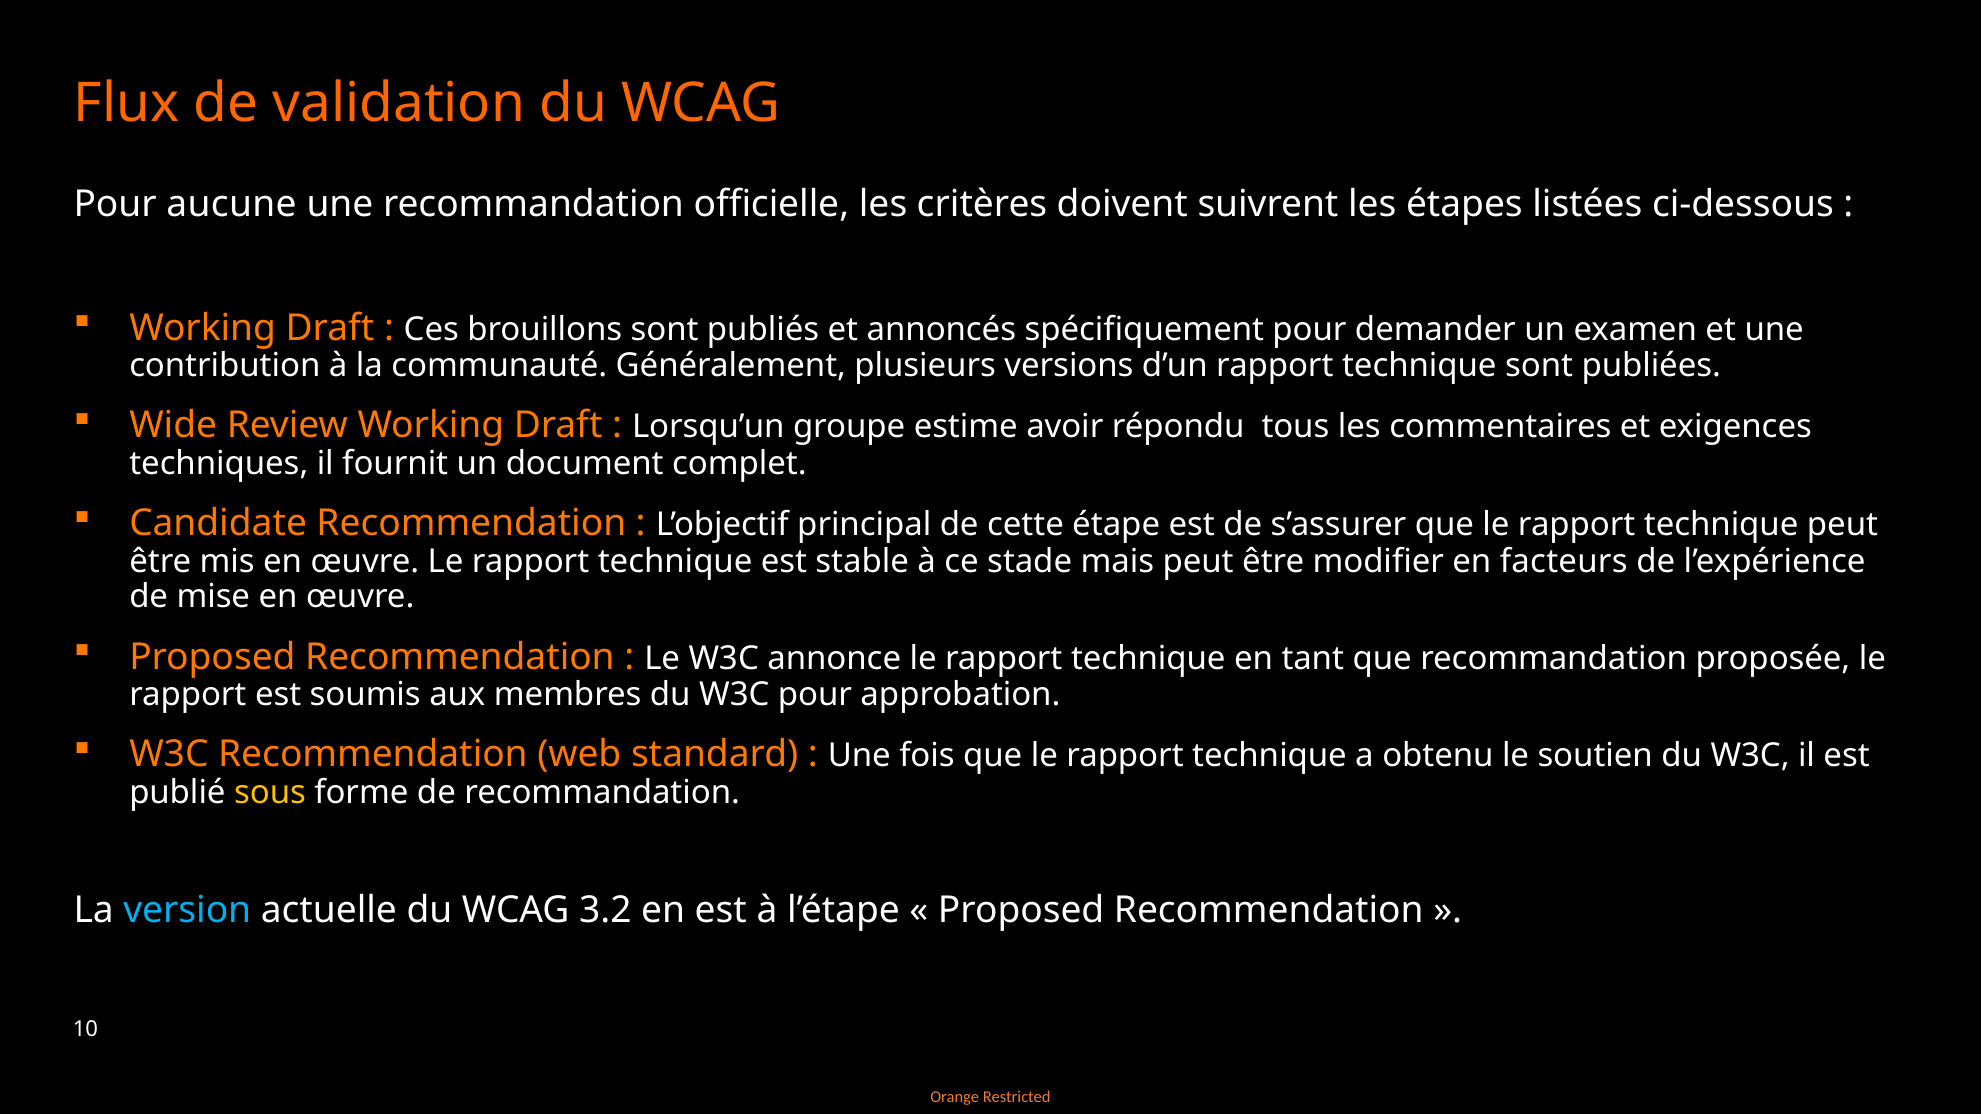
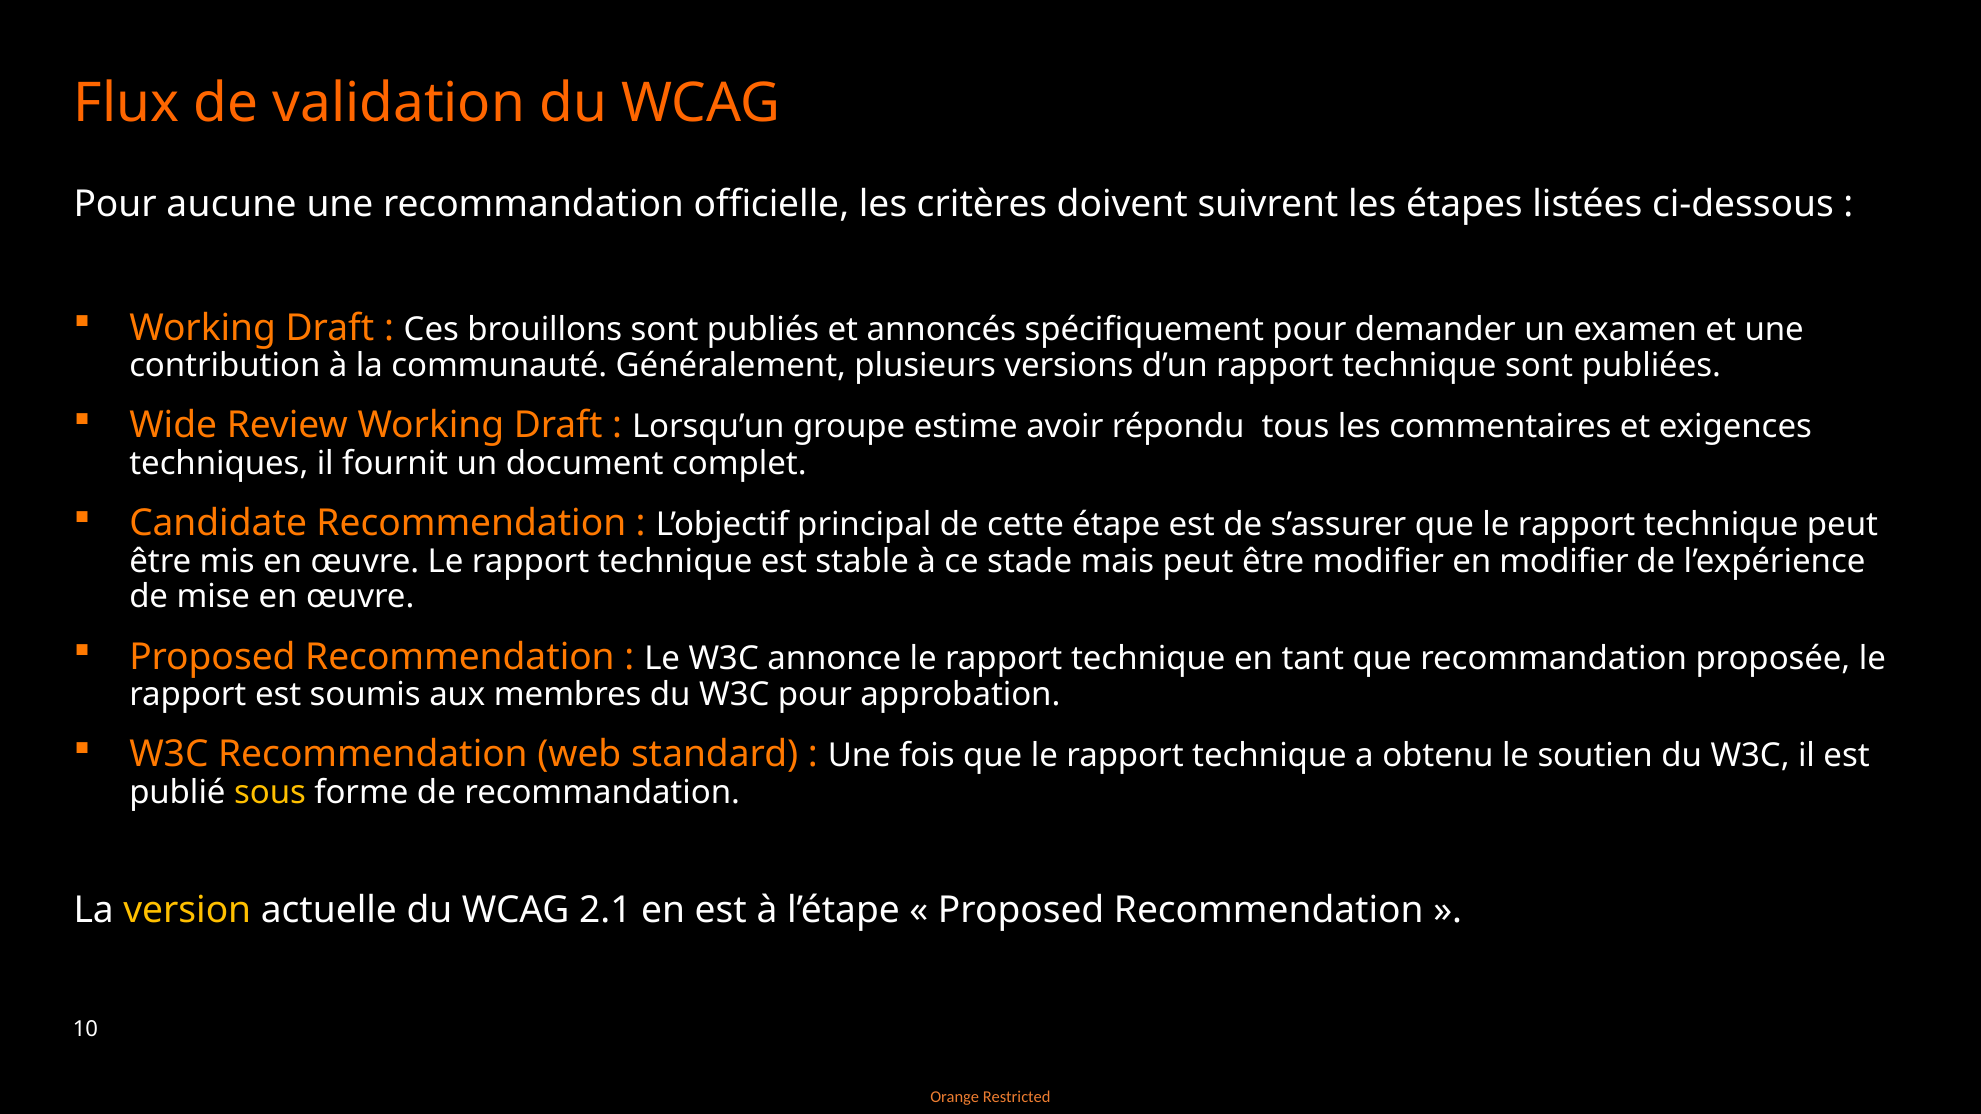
en facteurs: facteurs -> modifier
version colour: light blue -> yellow
3.2: 3.2 -> 2.1
